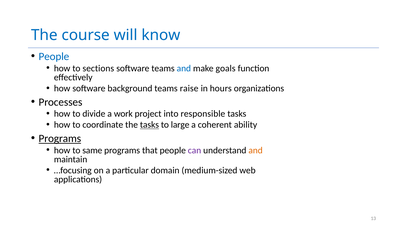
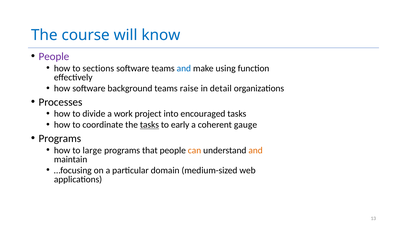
People at (54, 57) colour: blue -> purple
goals: goals -> using
hours: hours -> detail
responsible: responsible -> encouraged
large: large -> early
ability: ability -> gauge
Programs at (60, 138) underline: present -> none
same: same -> large
can colour: purple -> orange
